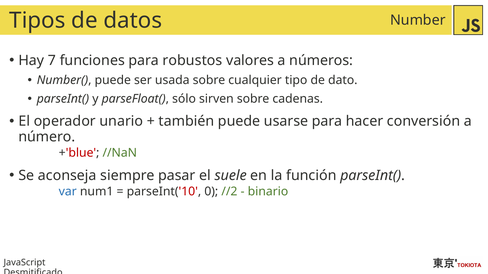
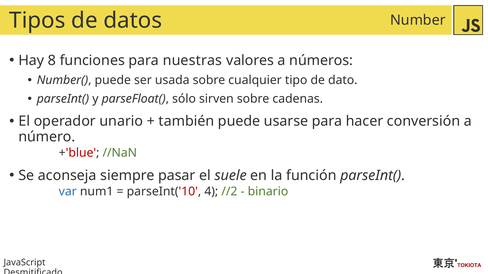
7: 7 -> 8
robustos: robustos -> nuestras
0: 0 -> 4
